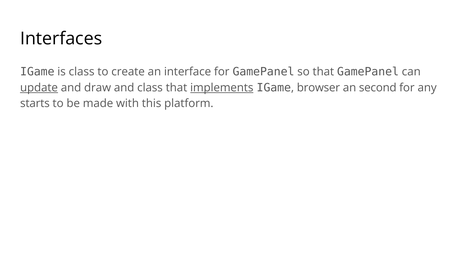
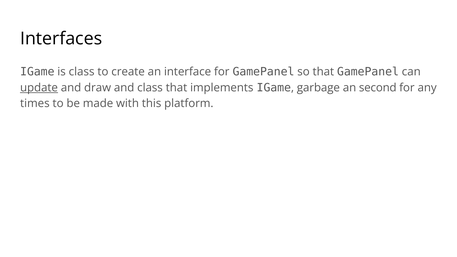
implements underline: present -> none
browser: browser -> garbage
starts: starts -> times
